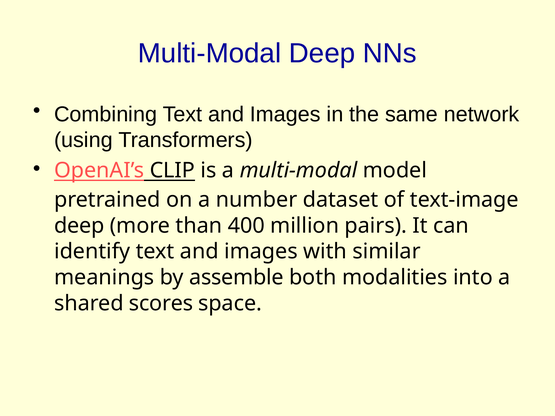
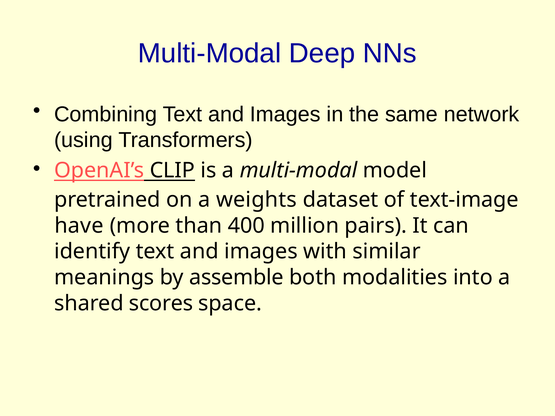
number: number -> weights
deep at (79, 226): deep -> have
